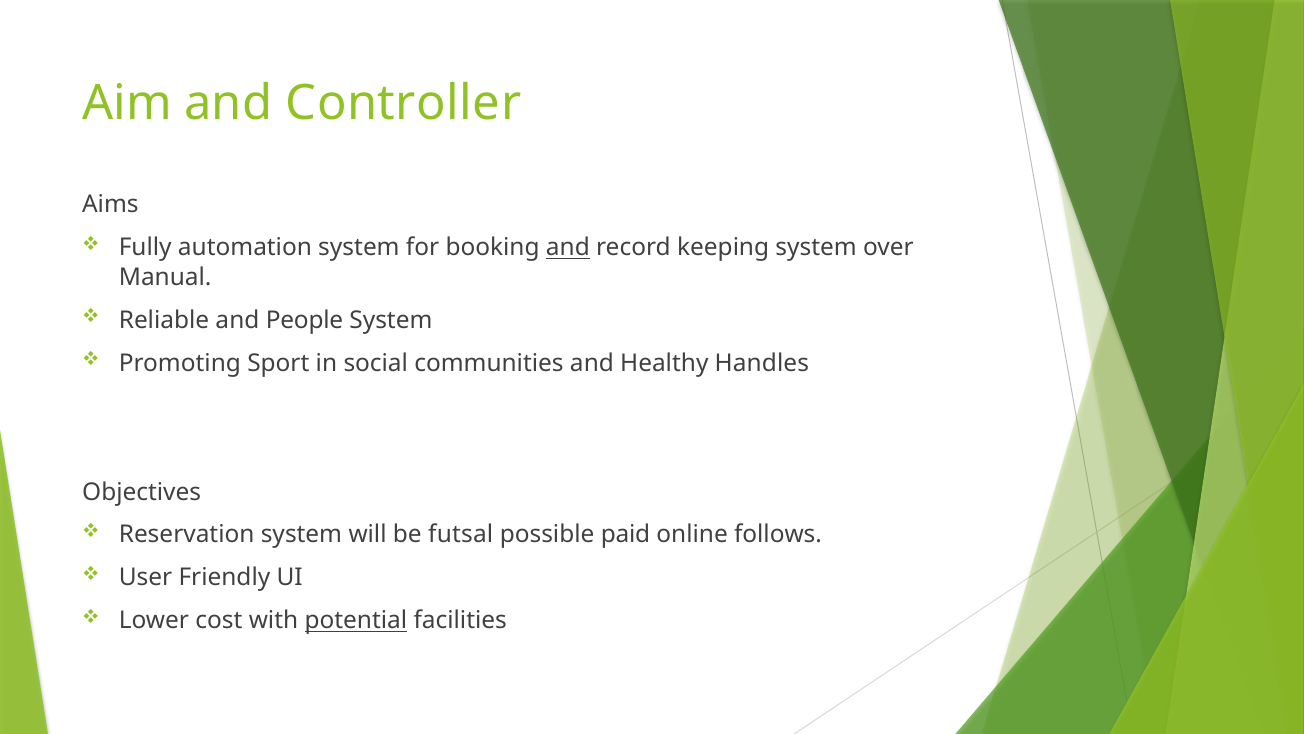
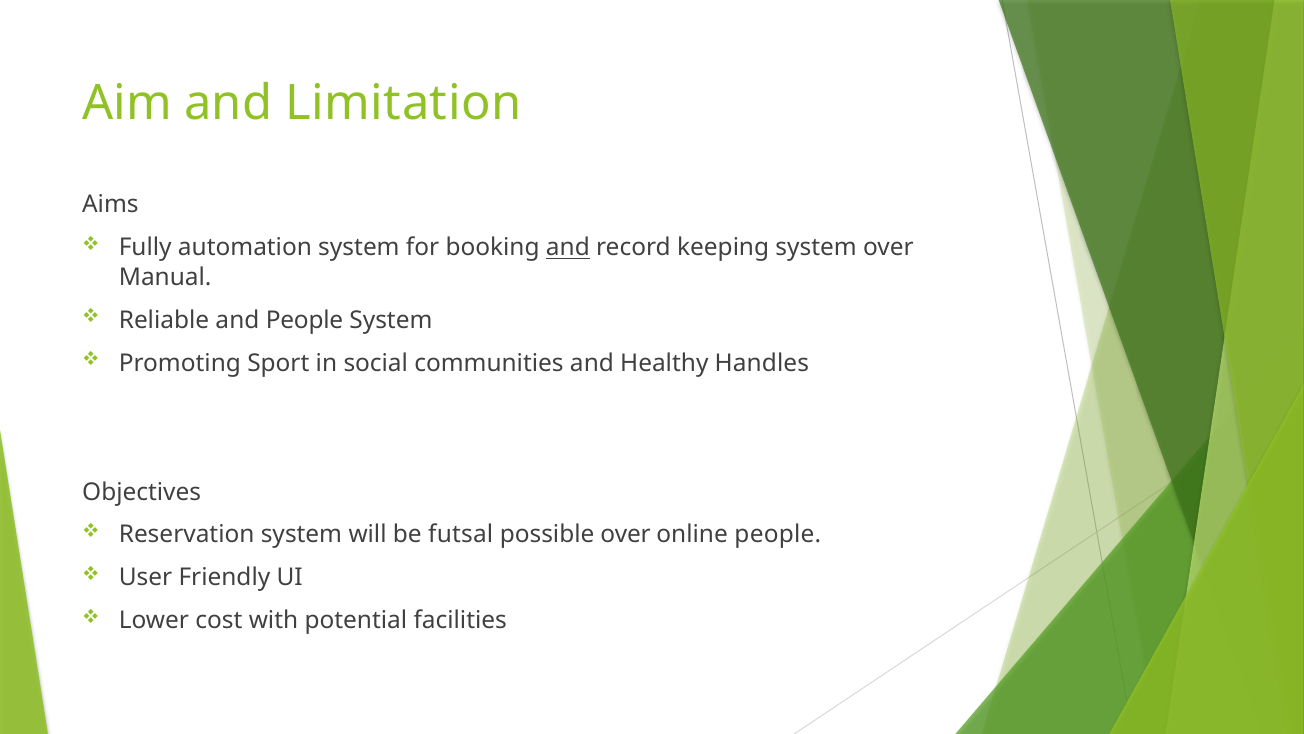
Controller: Controller -> Limitation
possible paid: paid -> over
online follows: follows -> people
potential underline: present -> none
